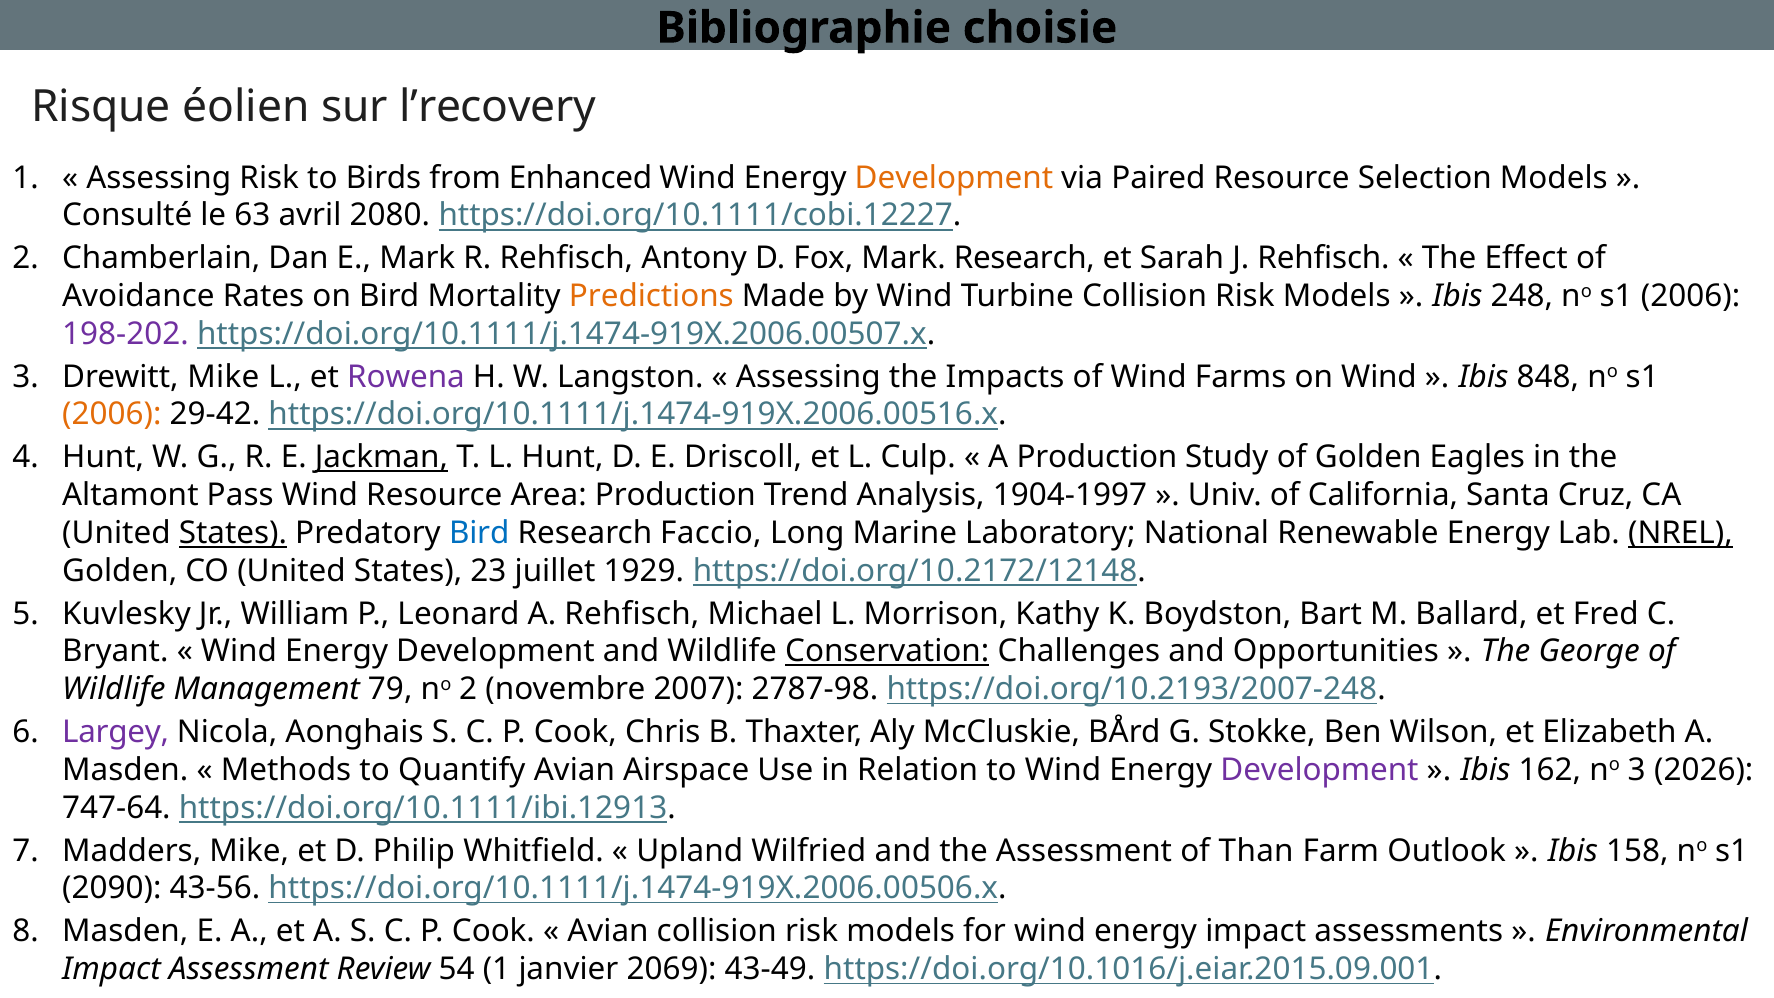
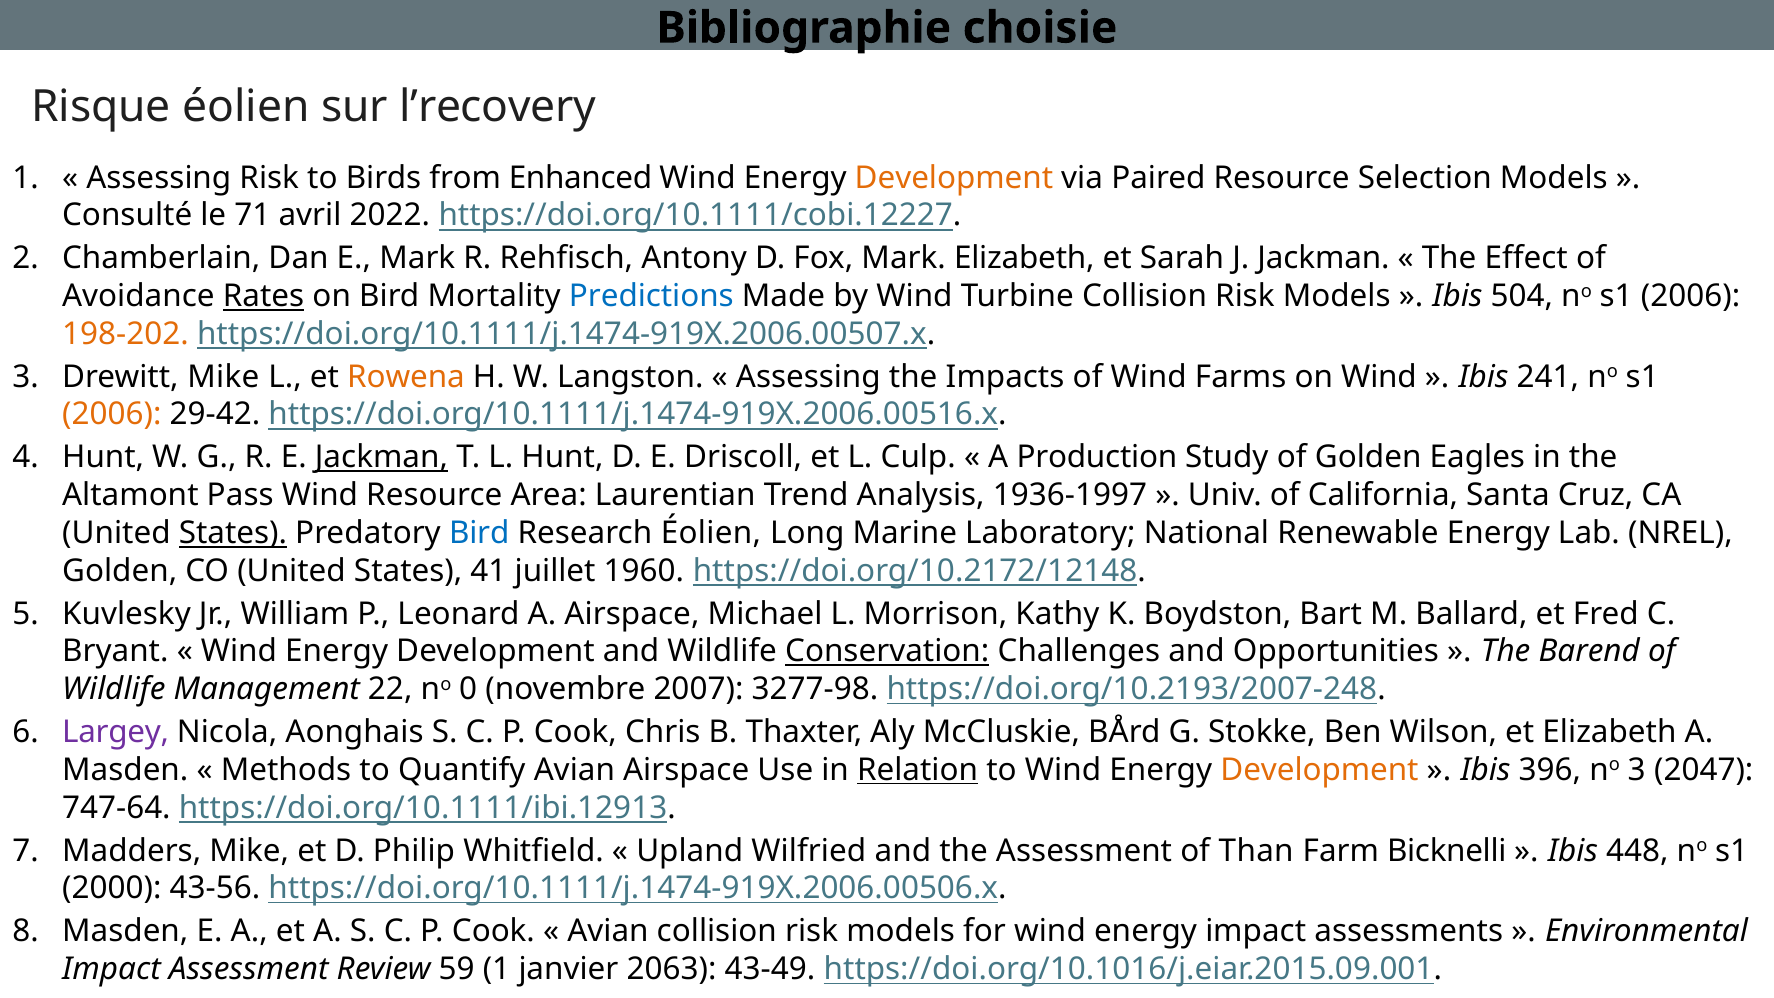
63: 63 -> 71
2080: 2080 -> 2022
Mark Research: Research -> Elizabeth
J Rehfisch: Rehfisch -> Jackman
Rates underline: none -> present
Predictions colour: orange -> blue
248: 248 -> 504
198‑202 colour: purple -> orange
Rowena colour: purple -> orange
848: 848 -> 241
Area Production: Production -> Laurentian
1904-1997: 1904-1997 -> 1936-1997
Research Faccio: Faccio -> Éolien
NREL underline: present -> none
23: 23 -> 41
1929: 1929 -> 1960
A Rehfisch: Rehfisch -> Airspace
George: George -> Barend
79: 79 -> 22
no 2: 2 -> 0
2787‑98: 2787‑98 -> 3277‑98
Relation underline: none -> present
Development at (1319, 770) colour: purple -> orange
162: 162 -> 396
2026: 2026 -> 2047
Outlook: Outlook -> Bicknelli
158: 158 -> 448
2090: 2090 -> 2000
54: 54 -> 59
2069: 2069 -> 2063
